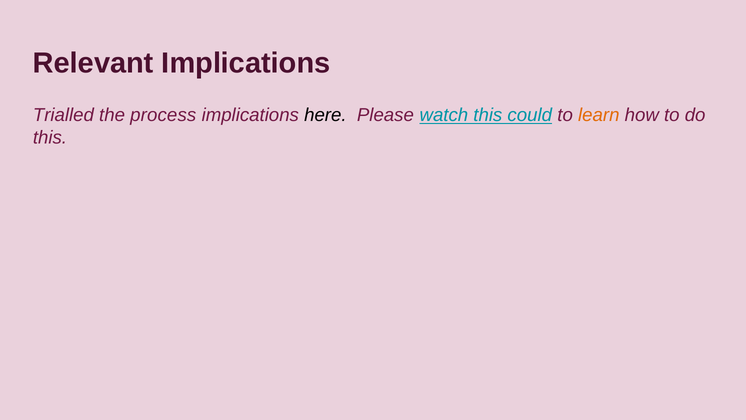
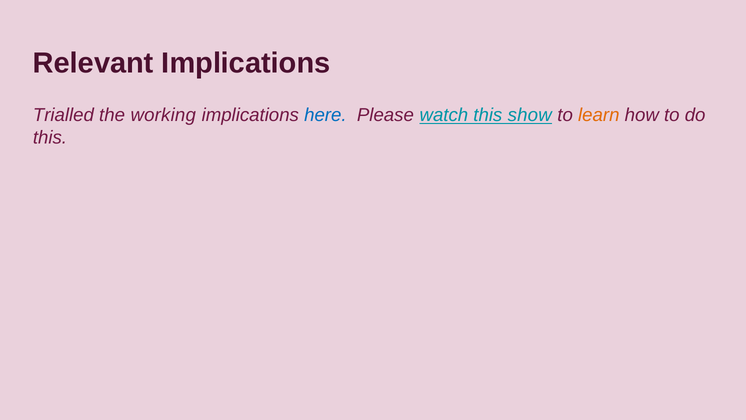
process: process -> working
here colour: black -> blue
could: could -> show
